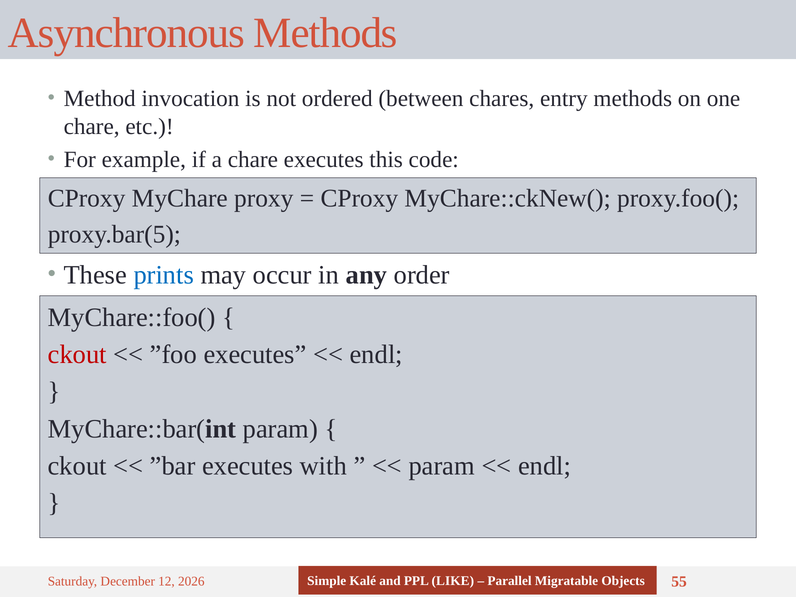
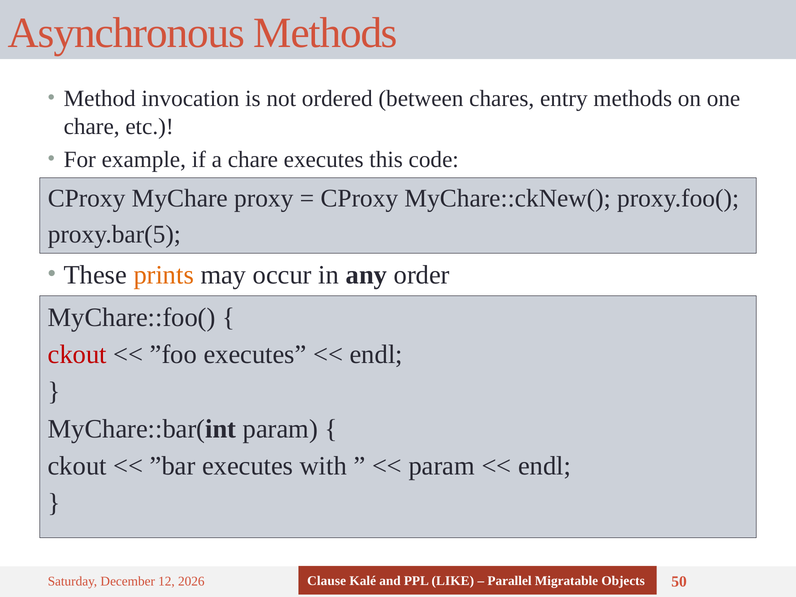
prints colour: blue -> orange
Simple: Simple -> Clause
55: 55 -> 50
